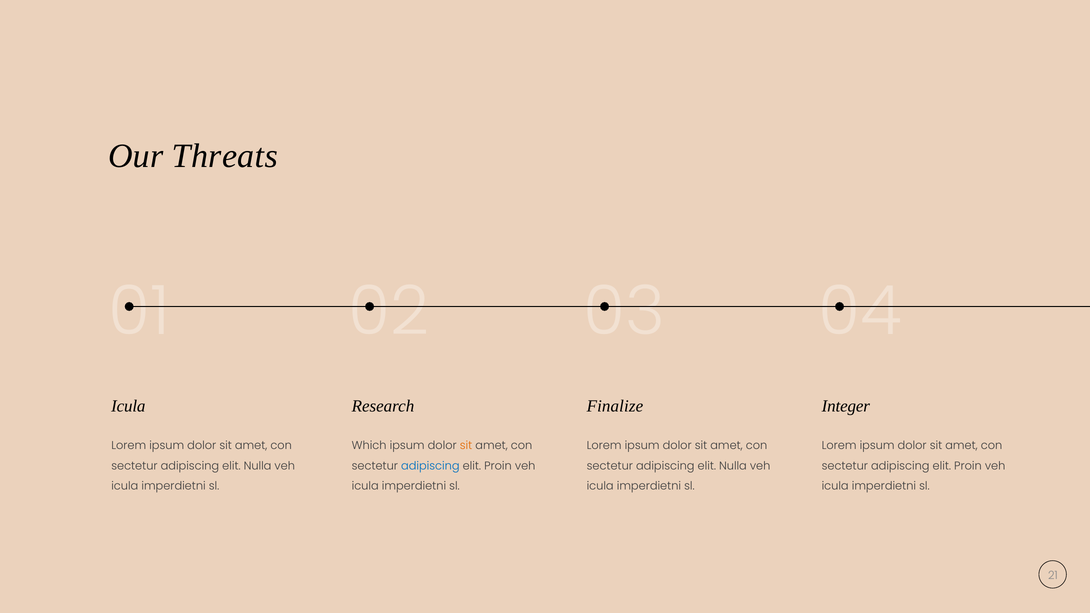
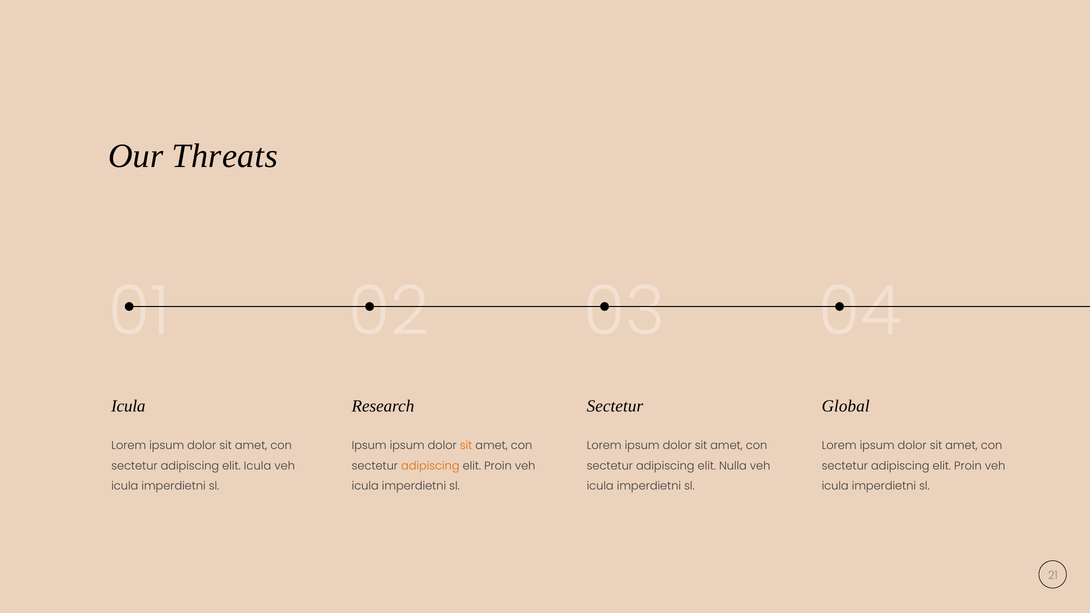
Finalize at (615, 406): Finalize -> Sectetur
Integer: Integer -> Global
Which at (369, 445): Which -> Ipsum
Nulla at (258, 466): Nulla -> Icula
adipiscing at (430, 466) colour: blue -> orange
